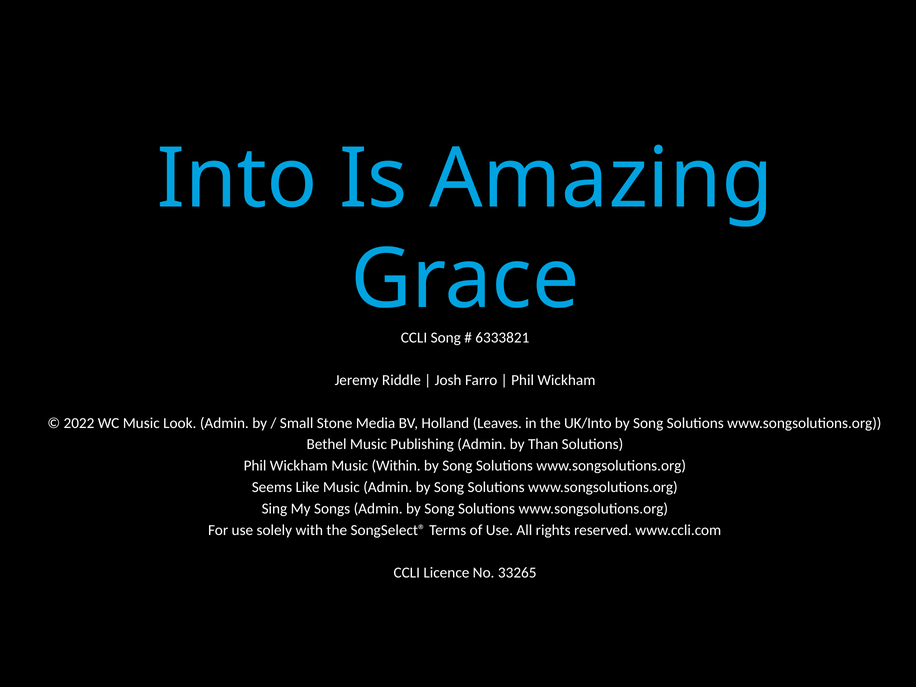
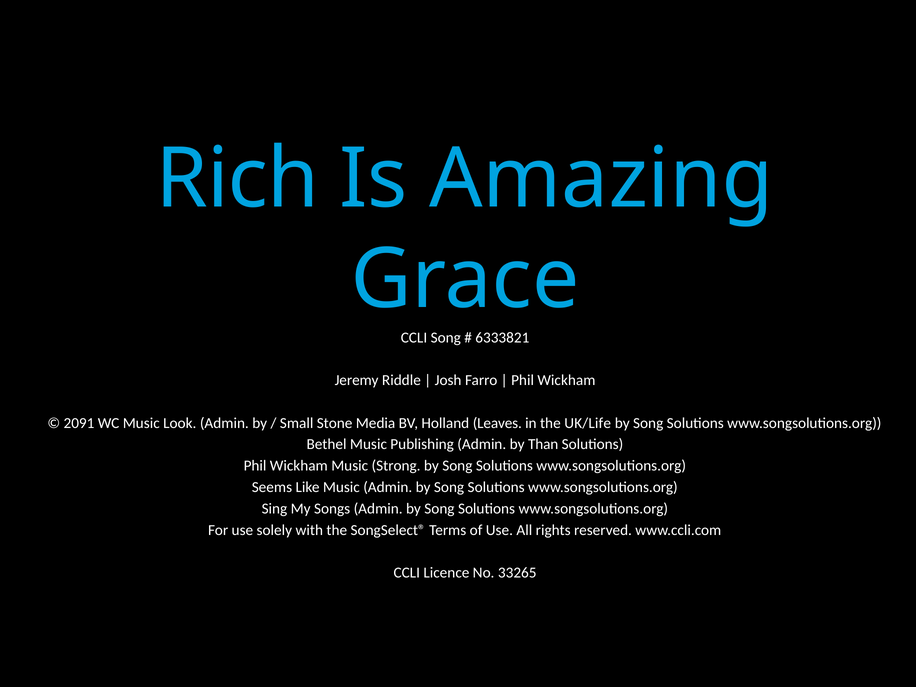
Into: Into -> Rich
2022: 2022 -> 2091
UK/Into: UK/Into -> UK/Life
Within: Within -> Strong
